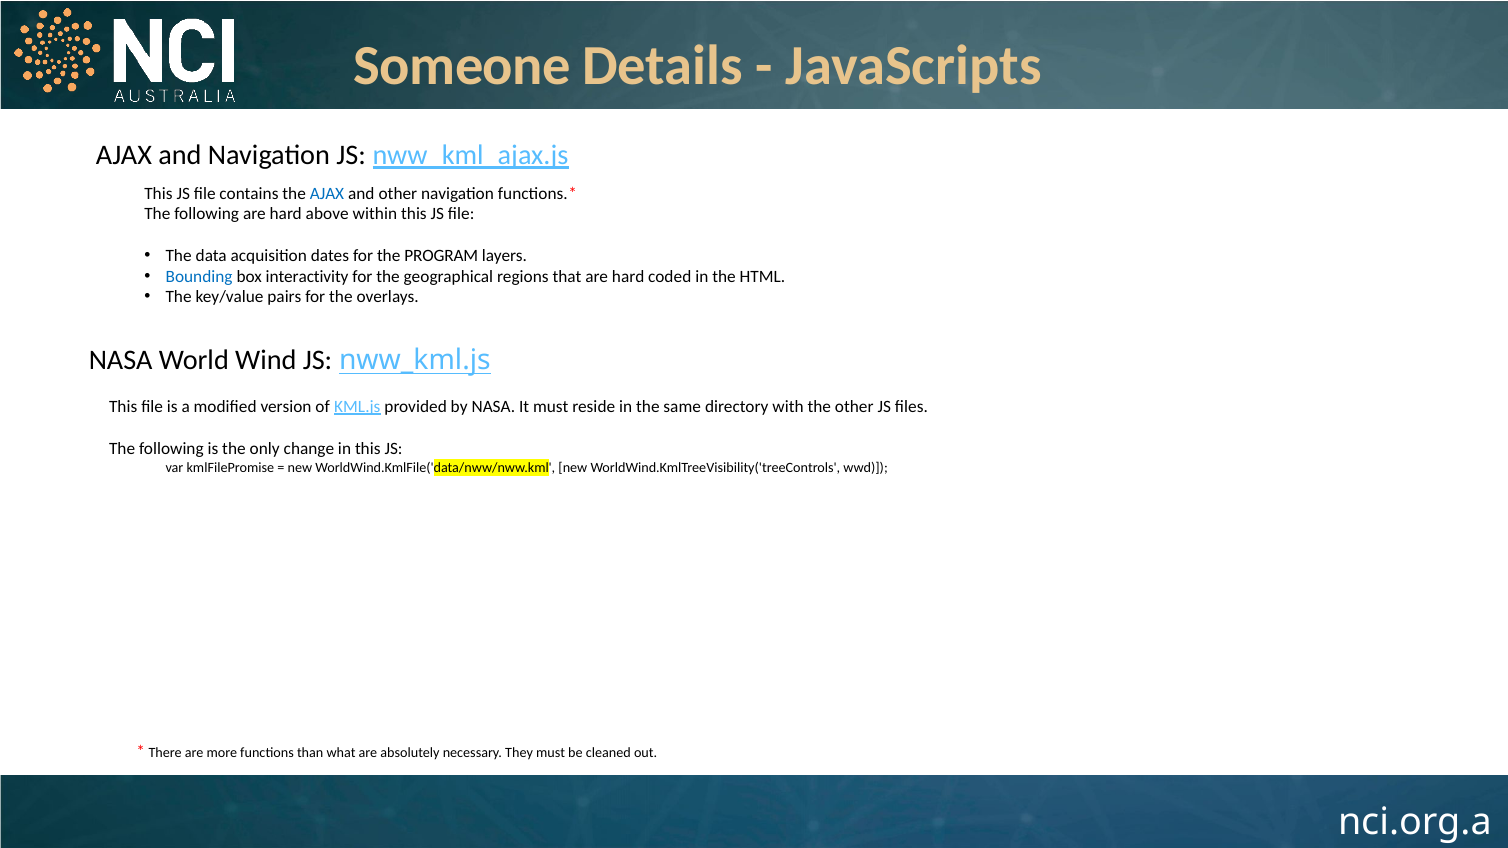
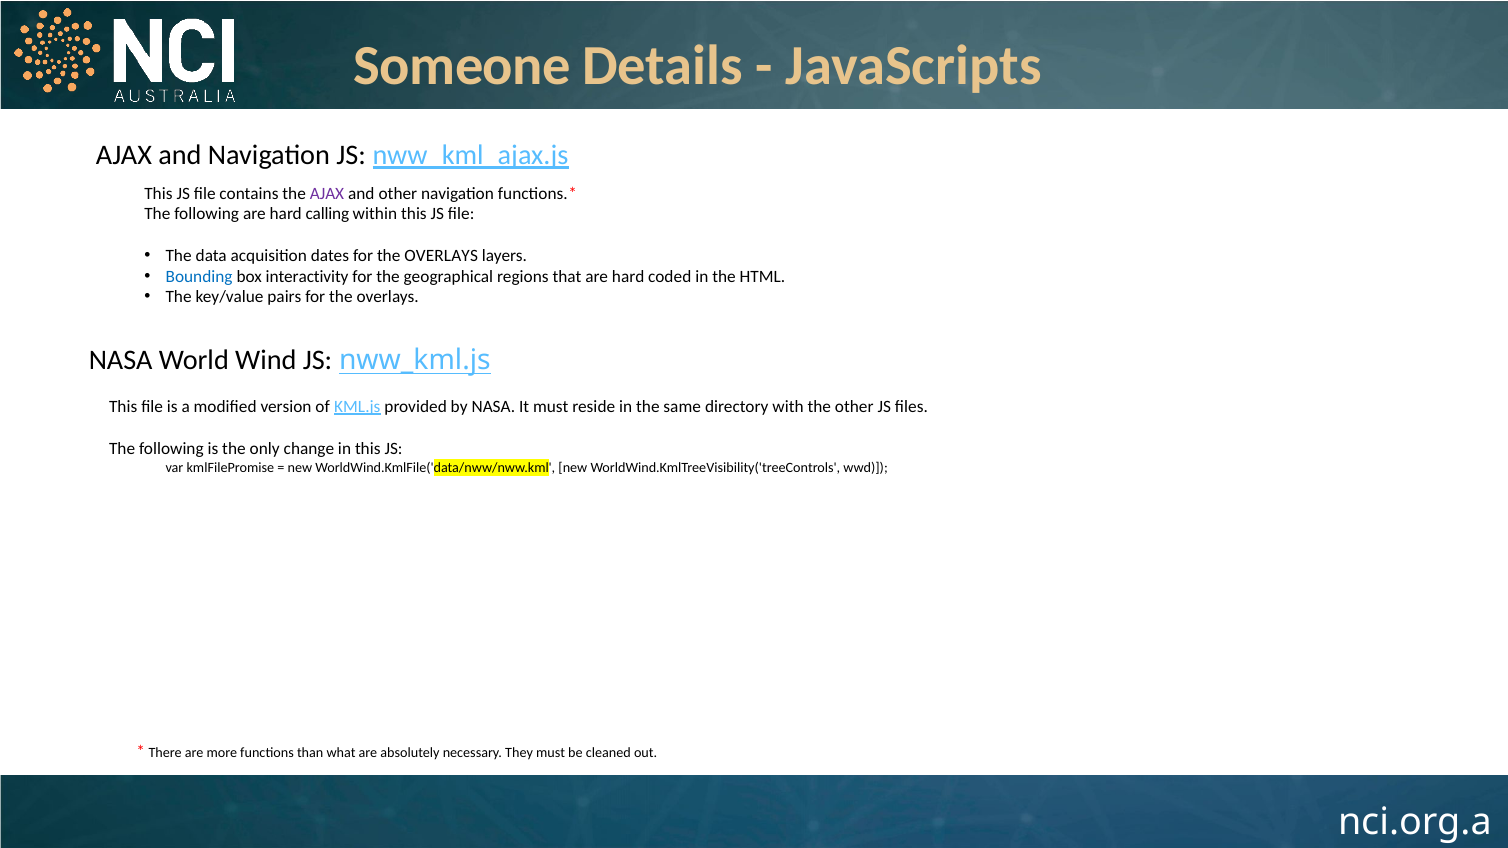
AJAX at (327, 193) colour: blue -> purple
above: above -> calling
dates for the PROGRAM: PROGRAM -> OVERLAYS
